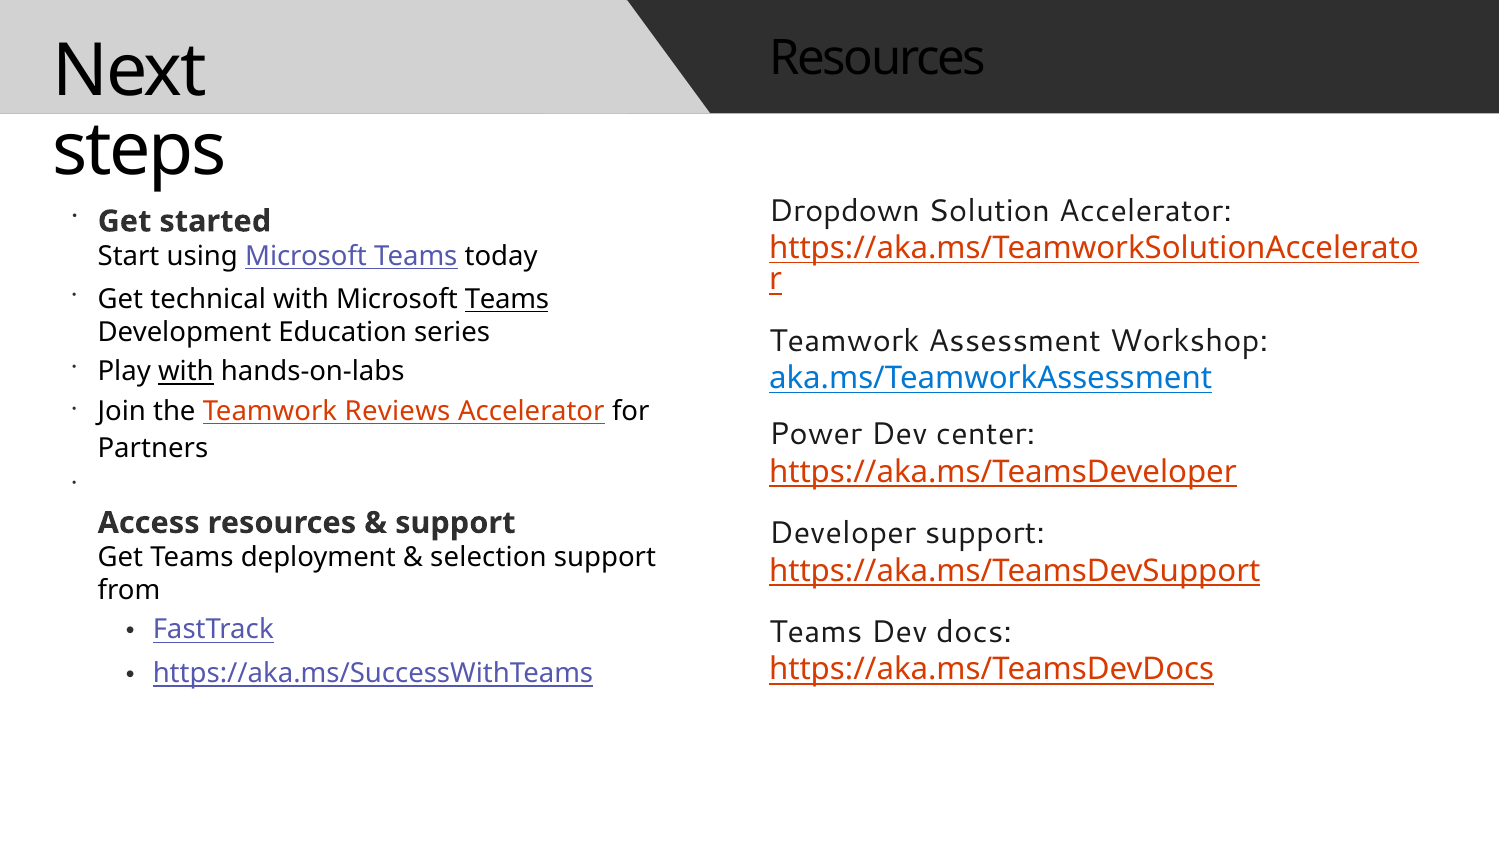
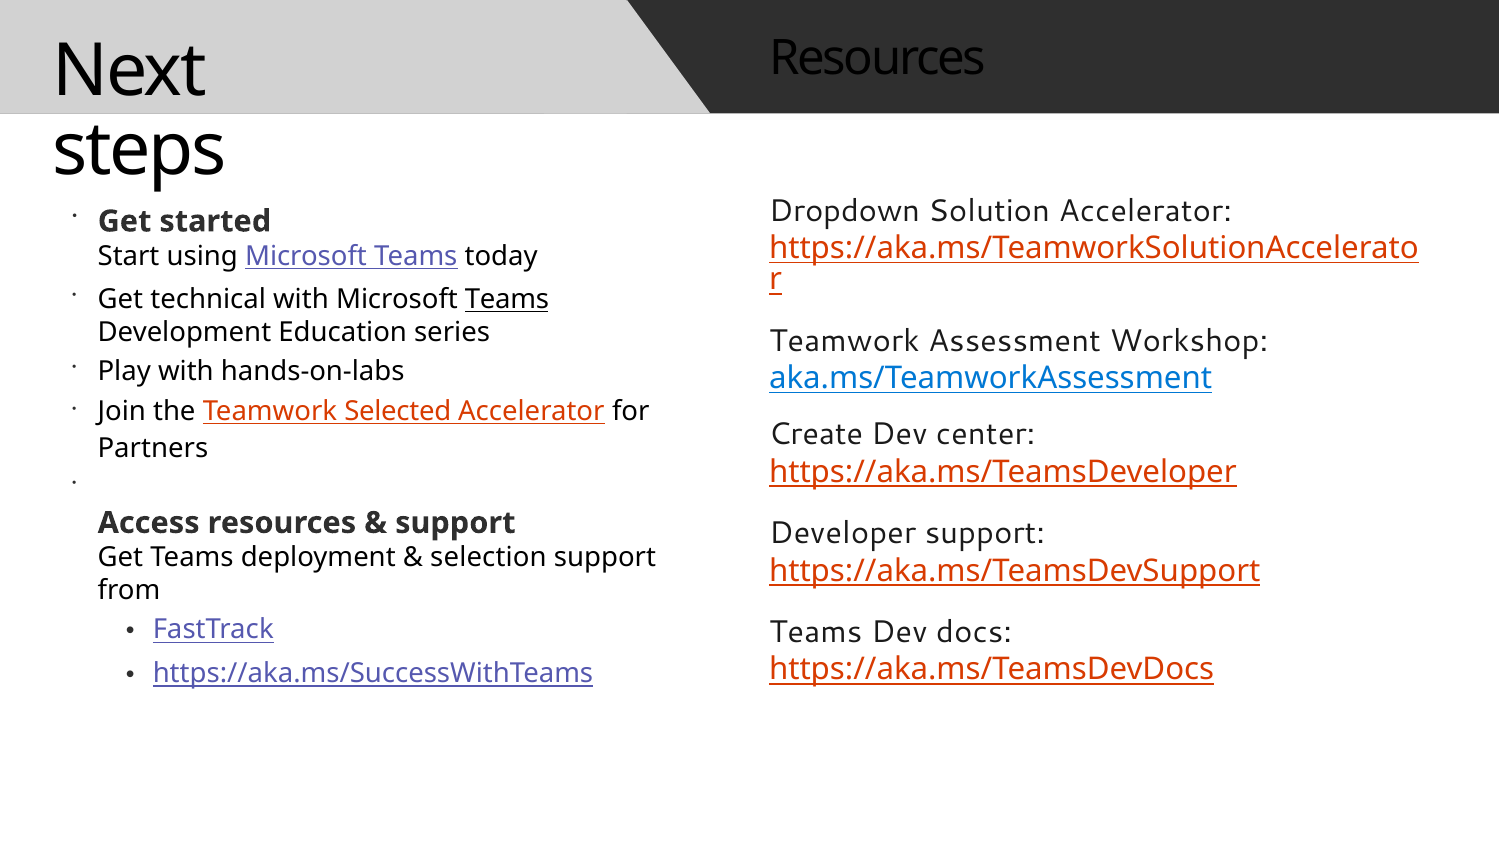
with at (186, 372) underline: present -> none
Reviews: Reviews -> Selected
Power: Power -> Create
